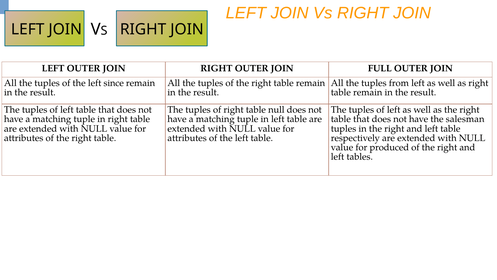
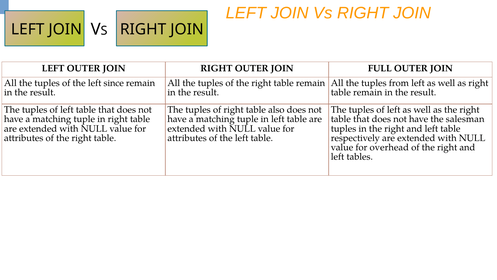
table null: null -> also
produced: produced -> overhead
